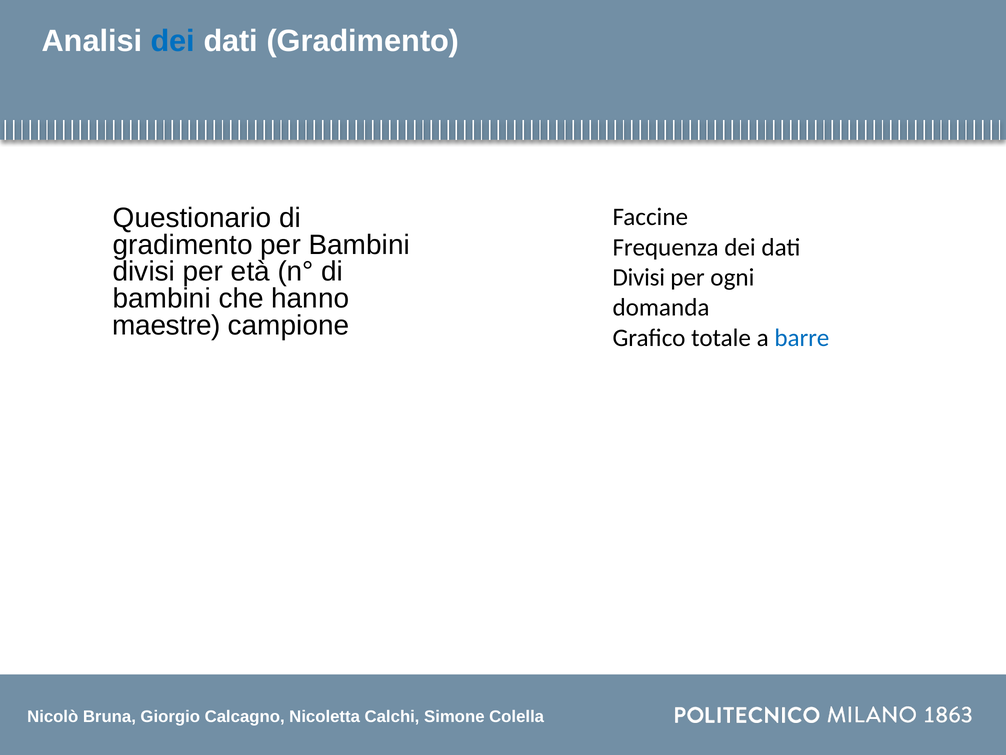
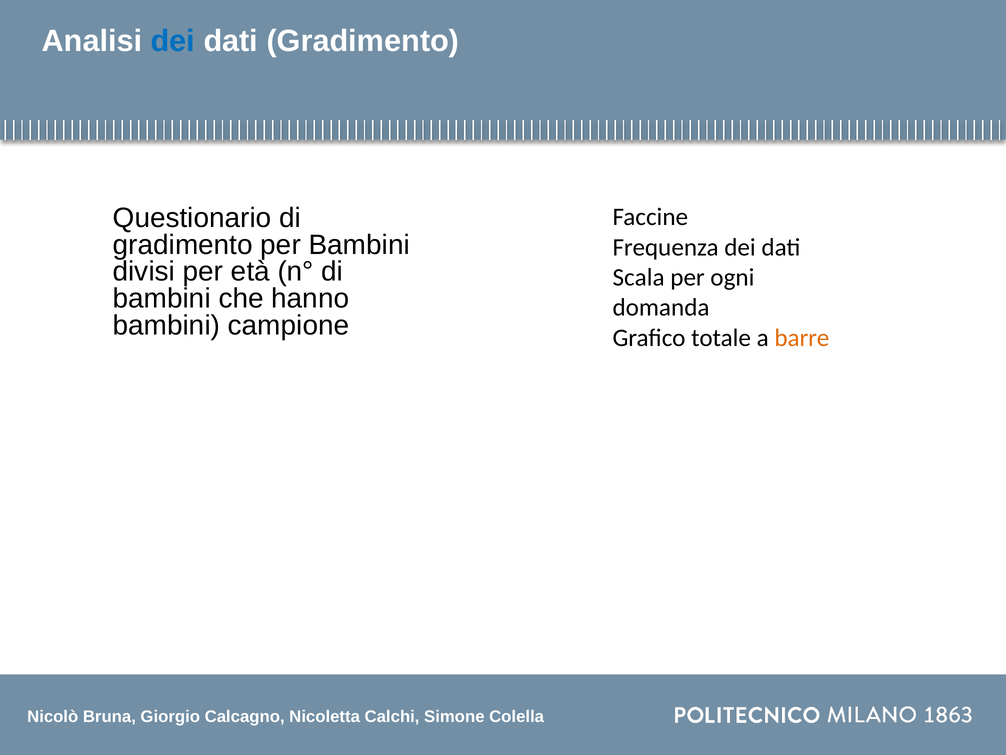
Divisi at (639, 277): Divisi -> Scala
maestre at (167, 325): maestre -> bambini
barre colour: blue -> orange
